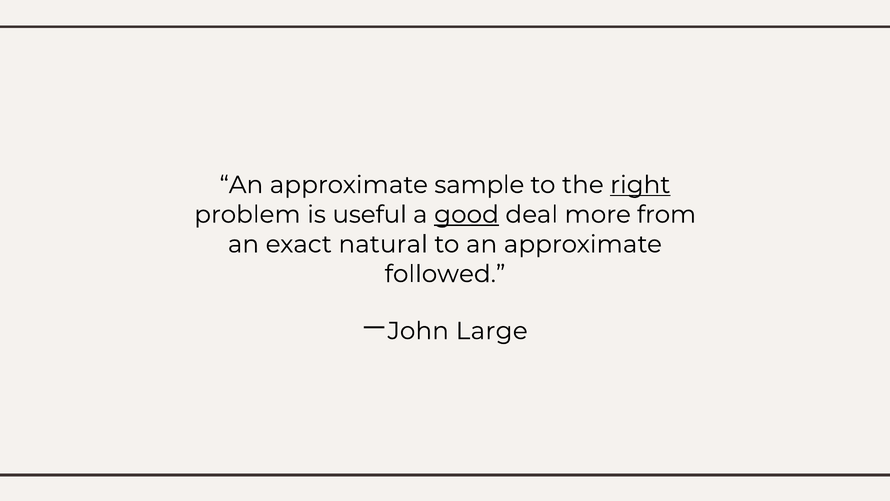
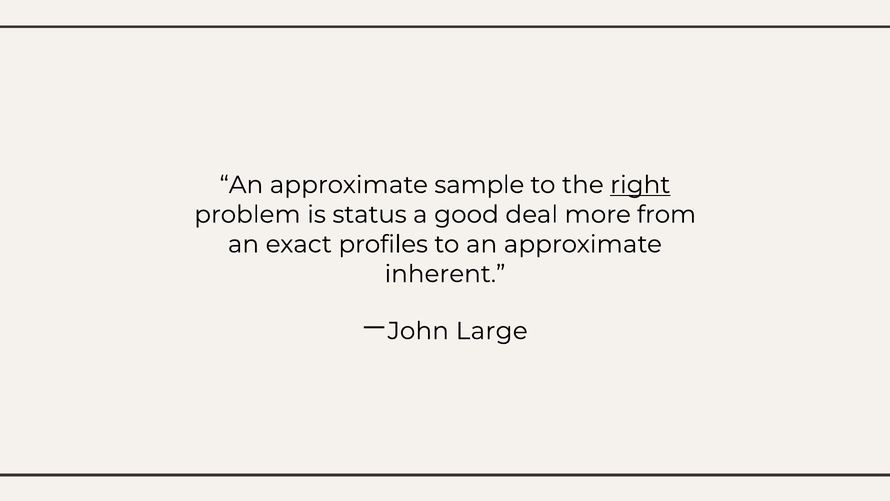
useful: useful -> status
good underline: present -> none
natural: natural -> profiles
followed: followed -> inherent
